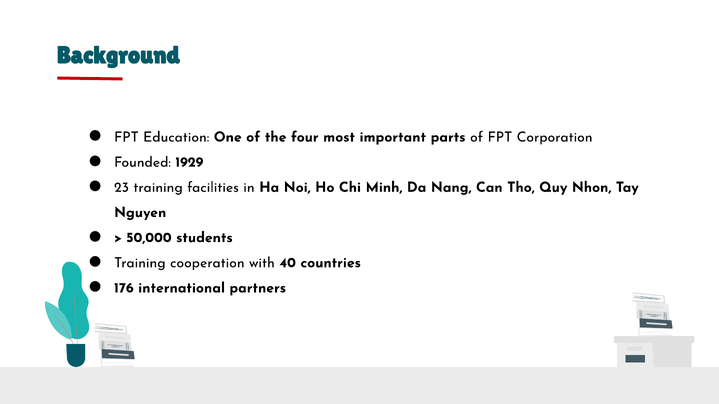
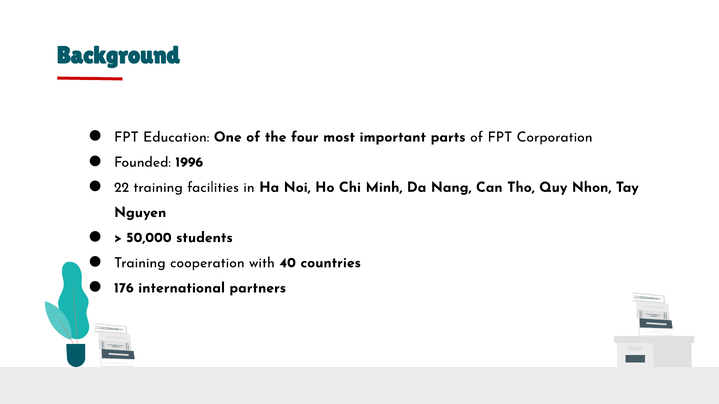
1929: 1929 -> 1996
23: 23 -> 22
